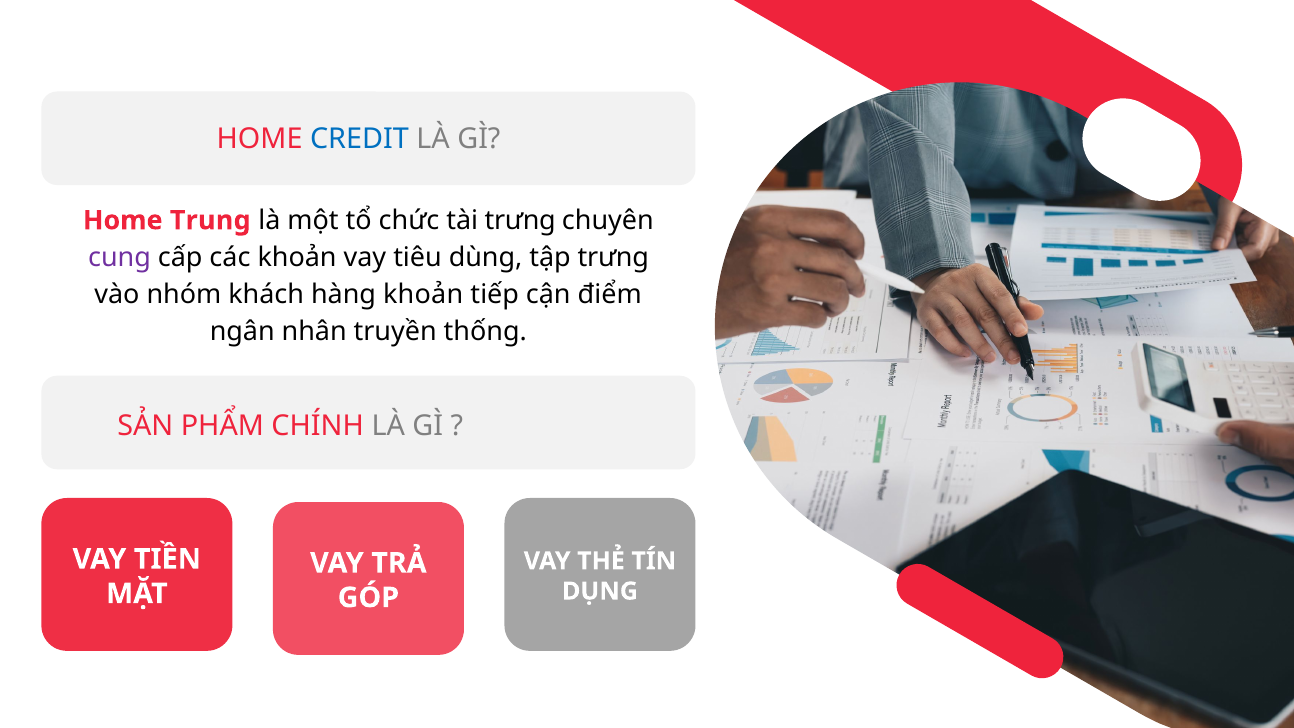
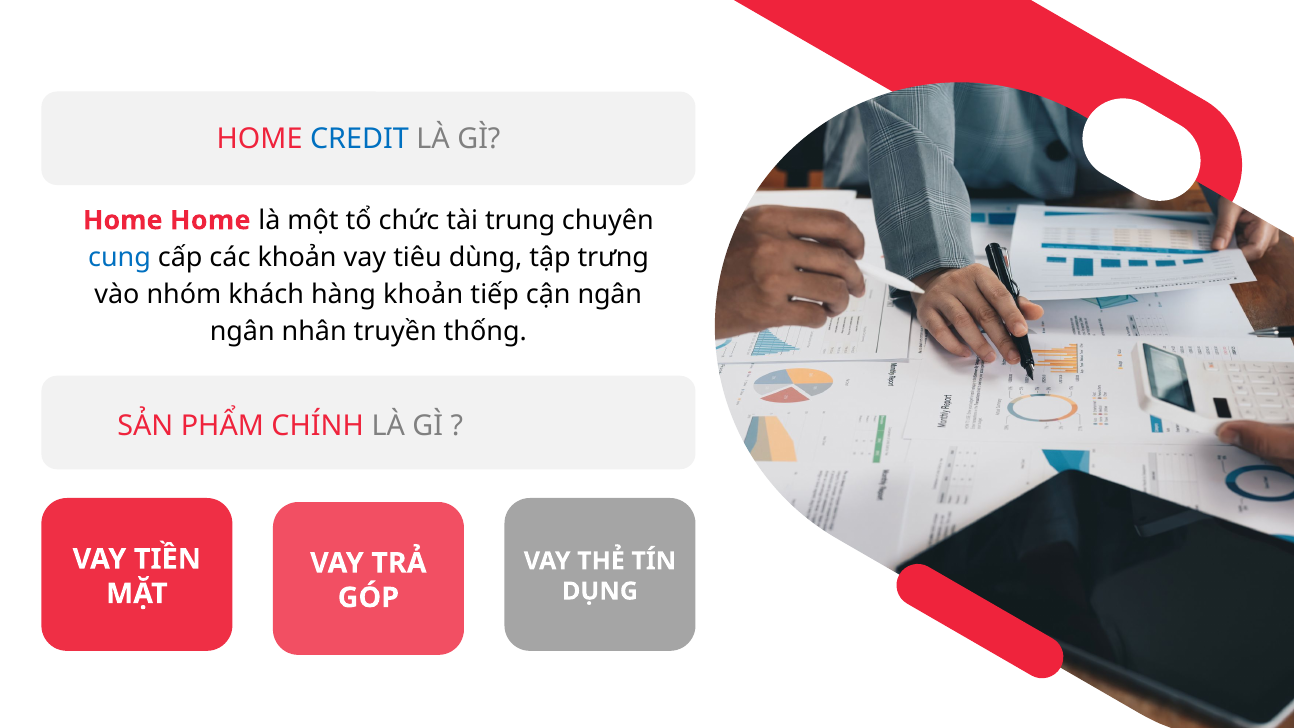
Home Trung: Trung -> Home
tài trưng: trưng -> trung
cung colour: purple -> blue
cận điểm: điểm -> ngân
